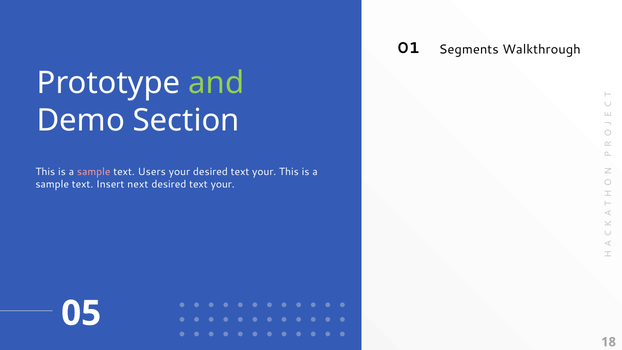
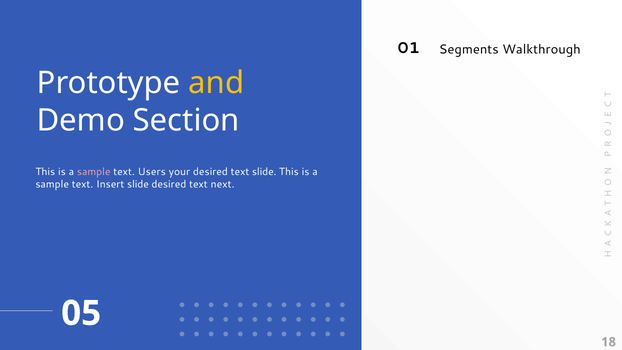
and colour: light green -> yellow
your desired text your: your -> slide
Insert next: next -> slide
your at (223, 184): your -> next
